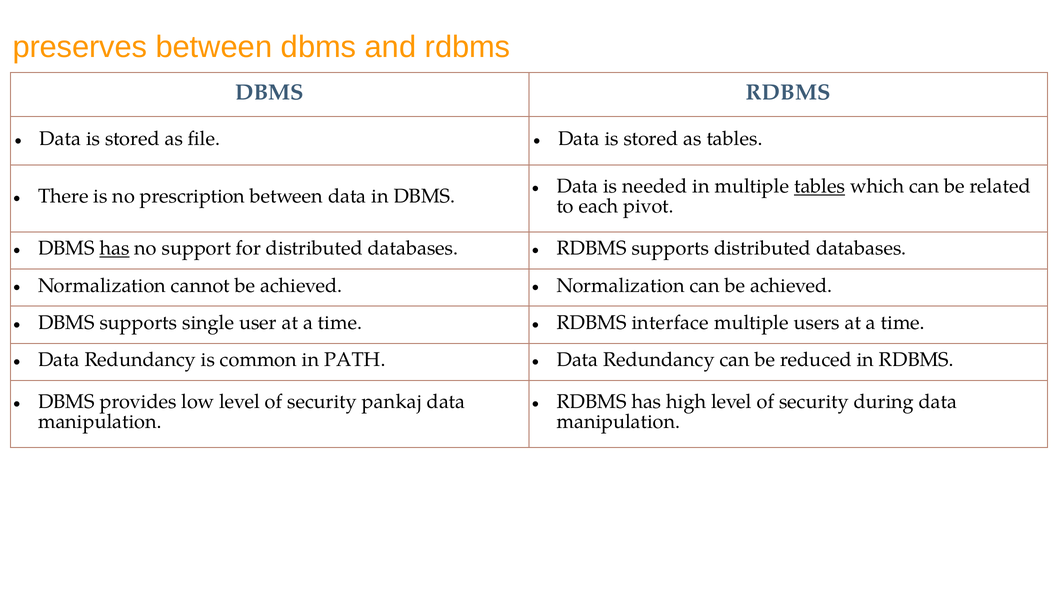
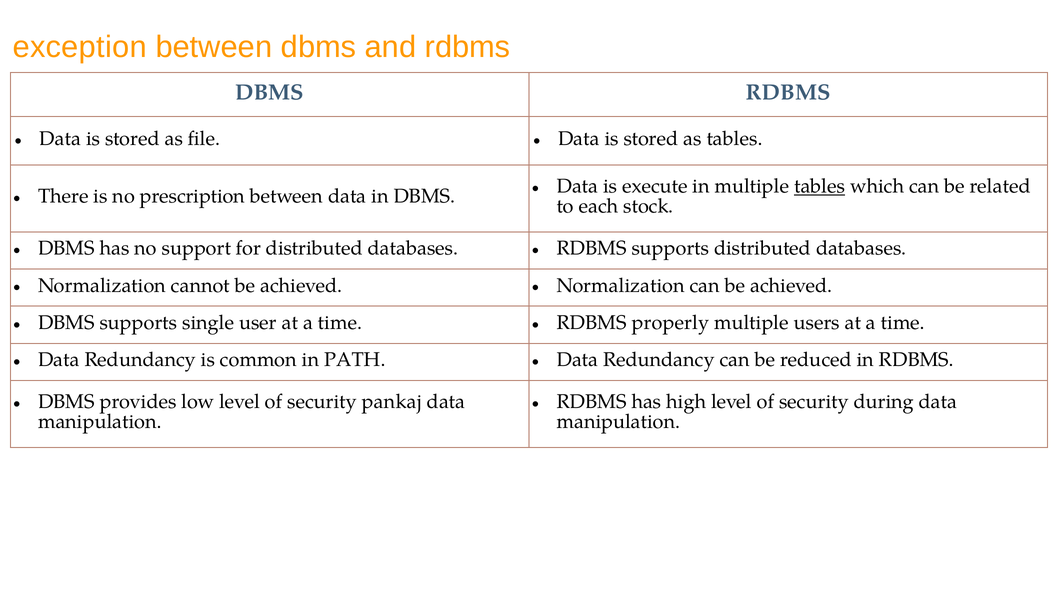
preserves: preserves -> exception
needed: needed -> execute
pivot: pivot -> stock
has at (115, 248) underline: present -> none
interface: interface -> properly
